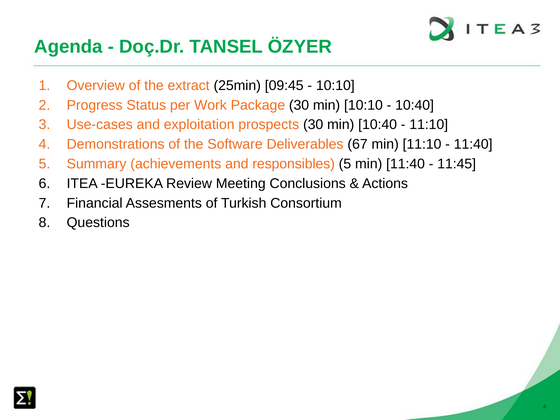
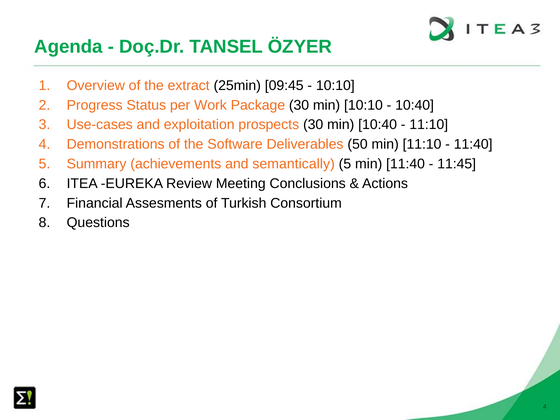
67: 67 -> 50
responsibles: responsibles -> semantically
